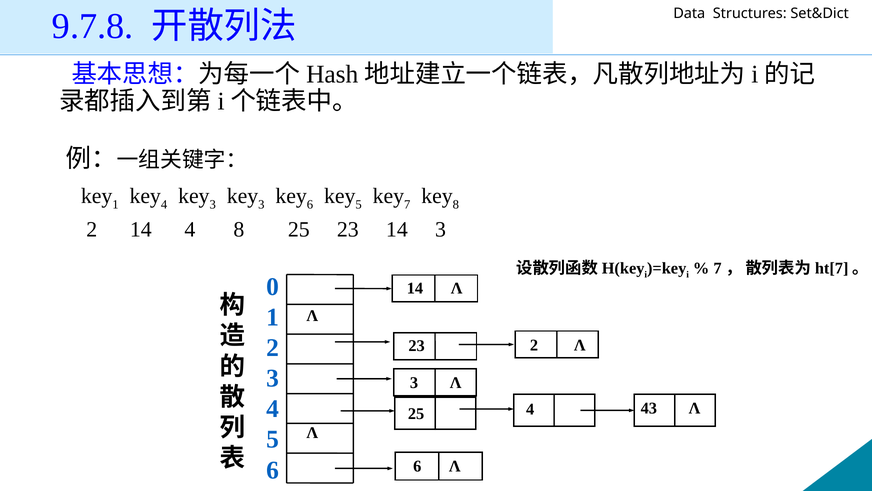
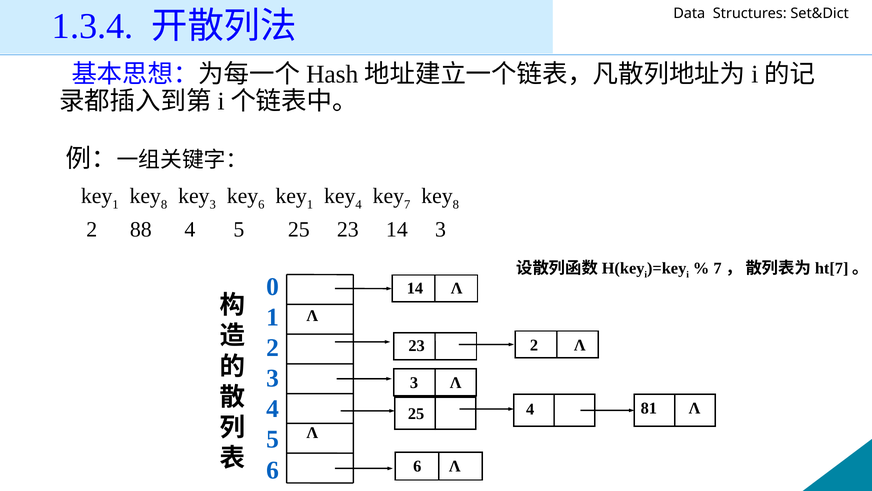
9.7.8: 9.7.8 -> 1.3.4
4 at (164, 204): 4 -> 8
3 at (261, 204): 3 -> 6
6 at (310, 204): 6 -> 1
5 at (359, 204): 5 -> 4
2 14: 14 -> 88
8 at (239, 229): 8 -> 5
43: 43 -> 81
